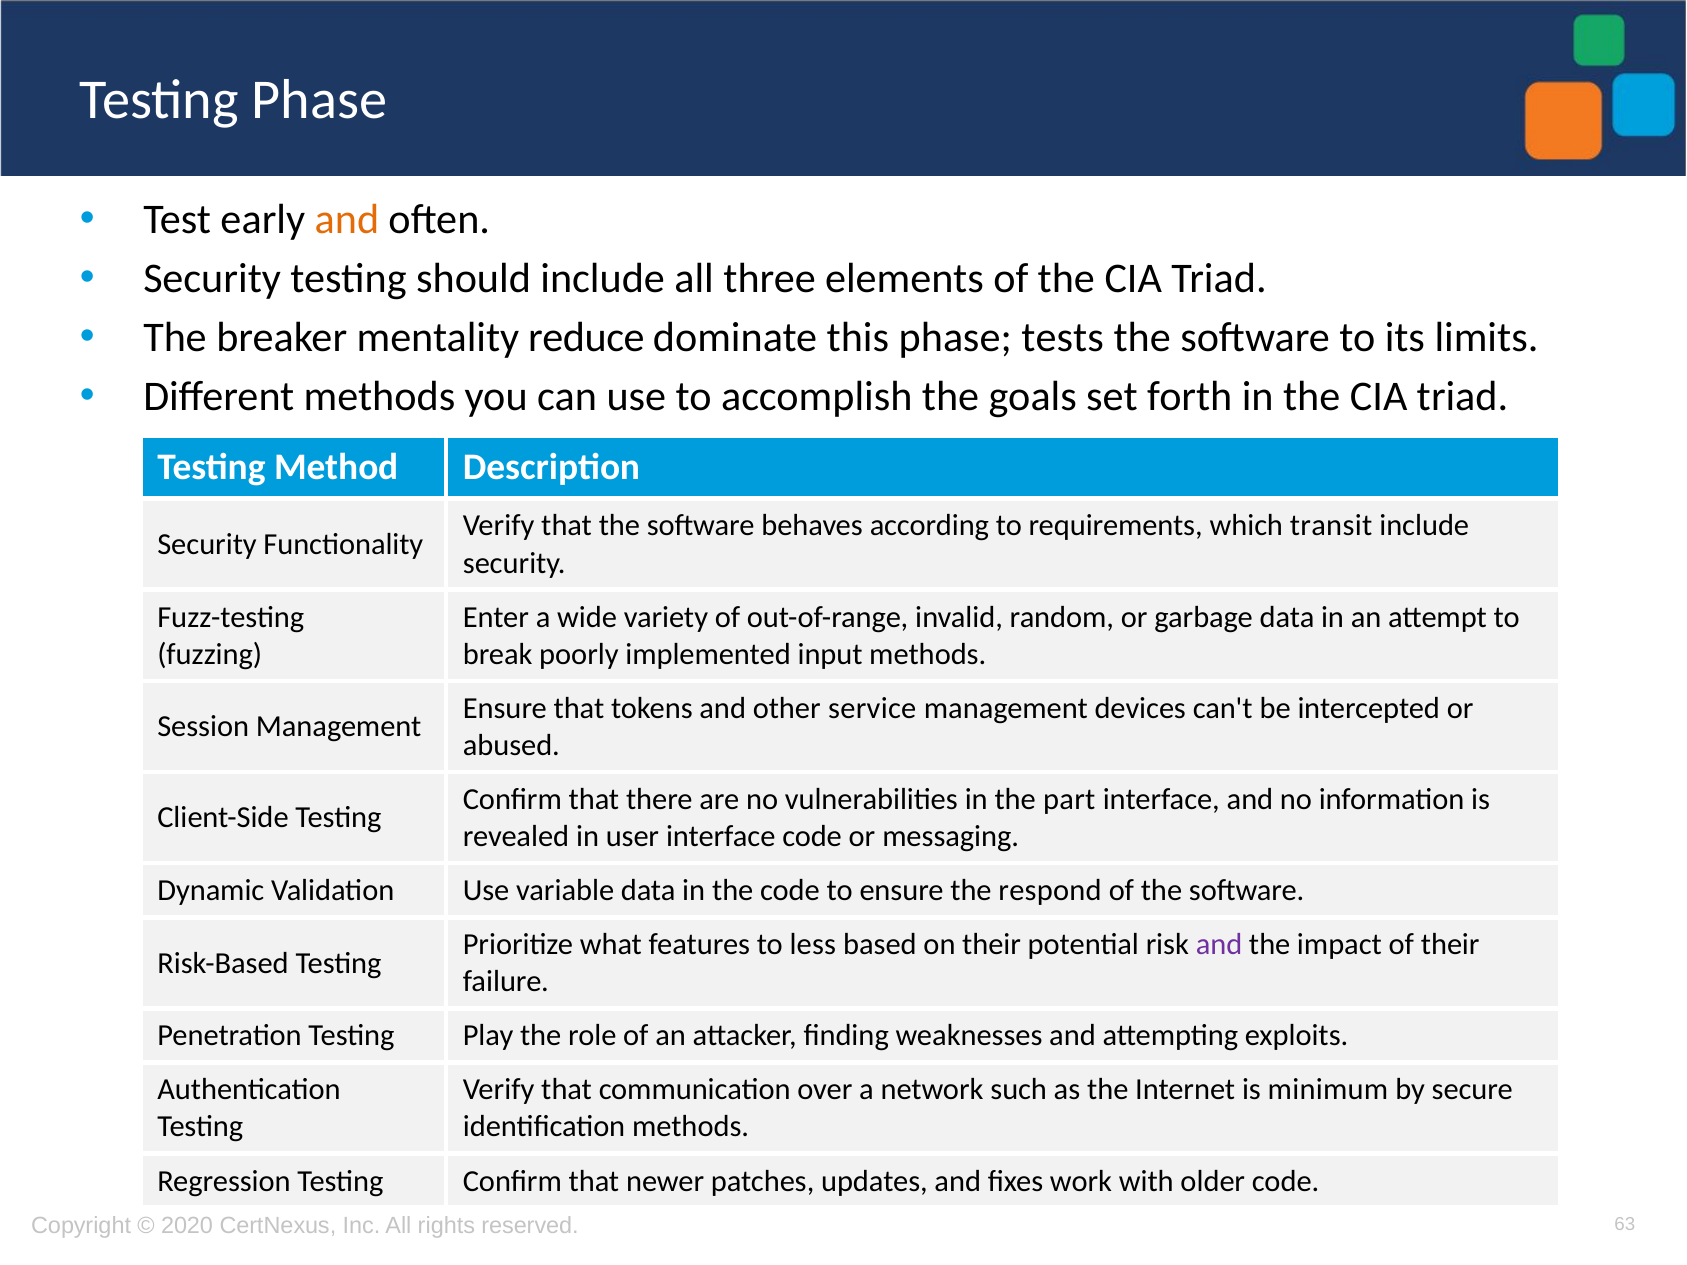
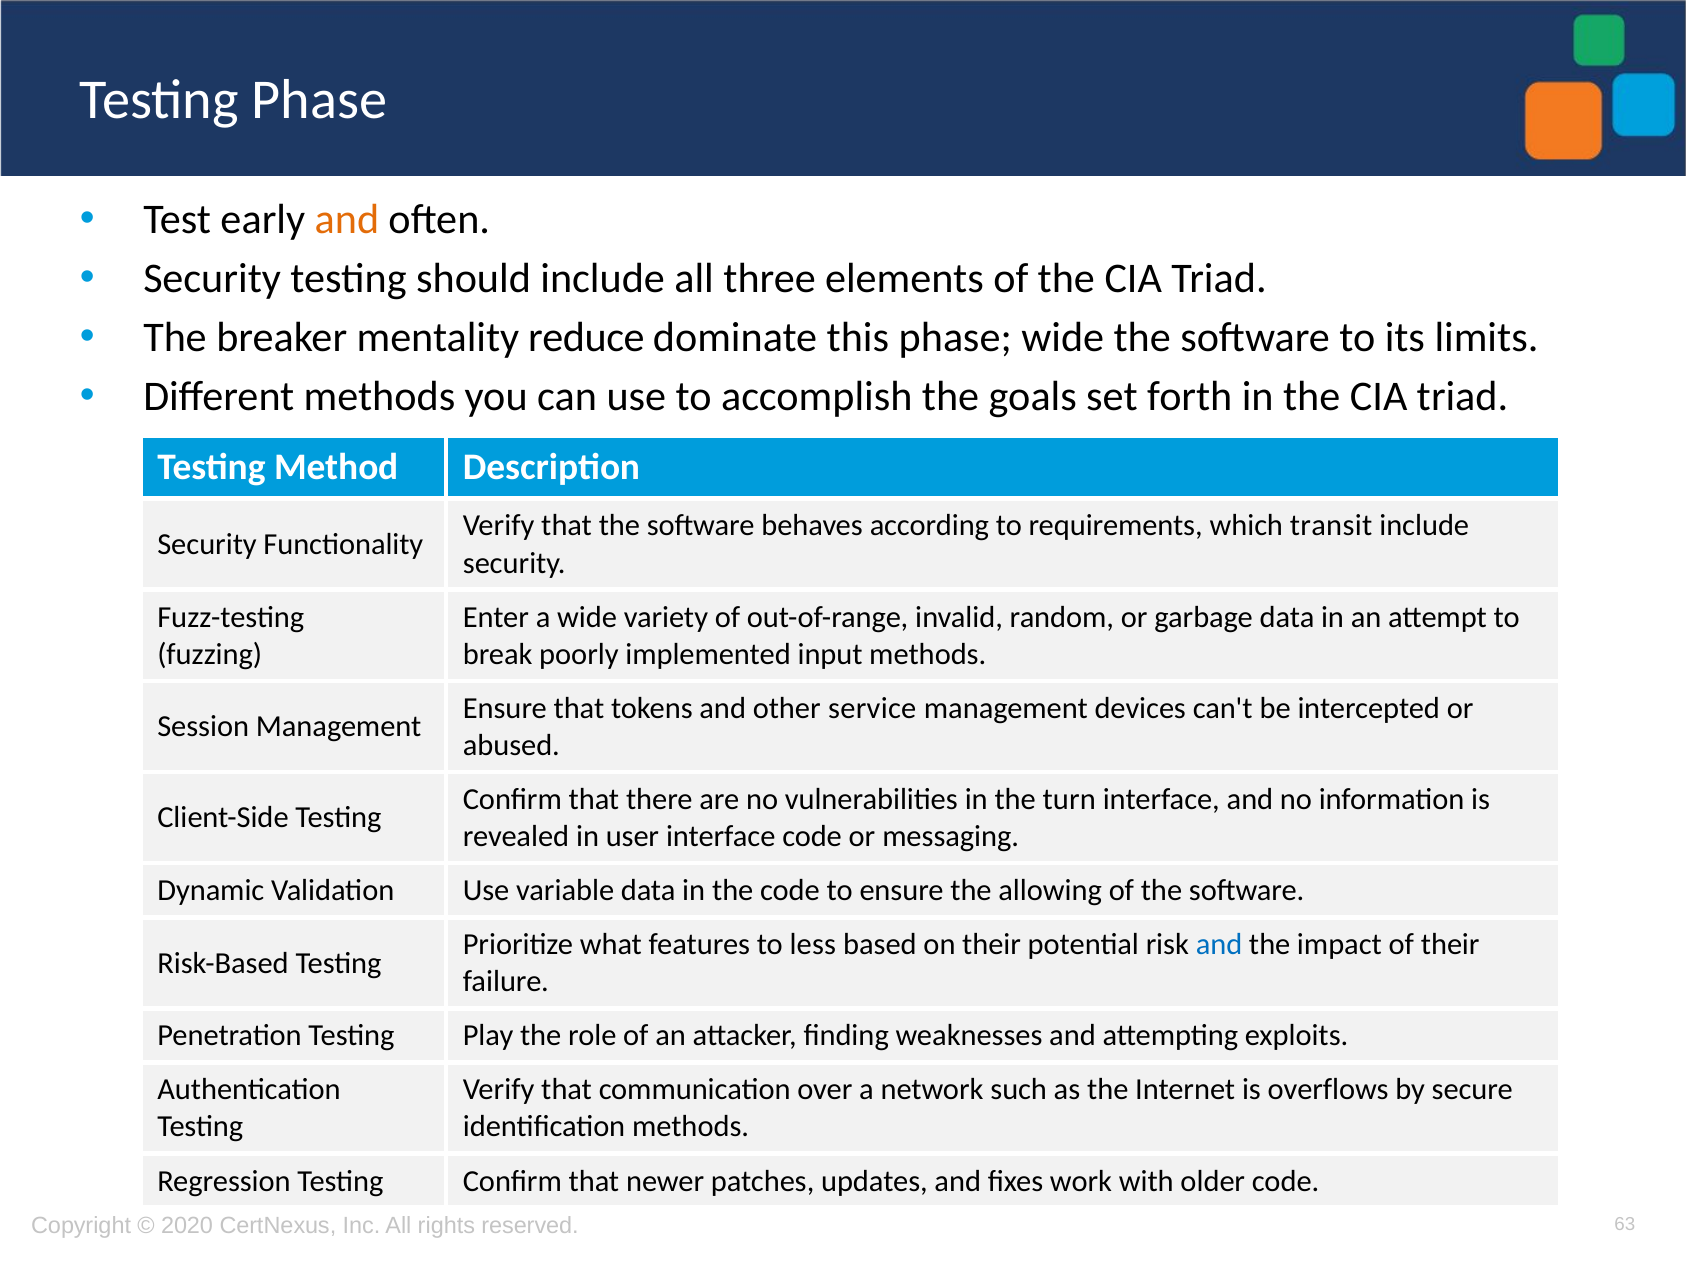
phase tests: tests -> wide
part: part -> turn
respond: respond -> allowing
and at (1219, 945) colour: purple -> blue
minimum: minimum -> overflows
